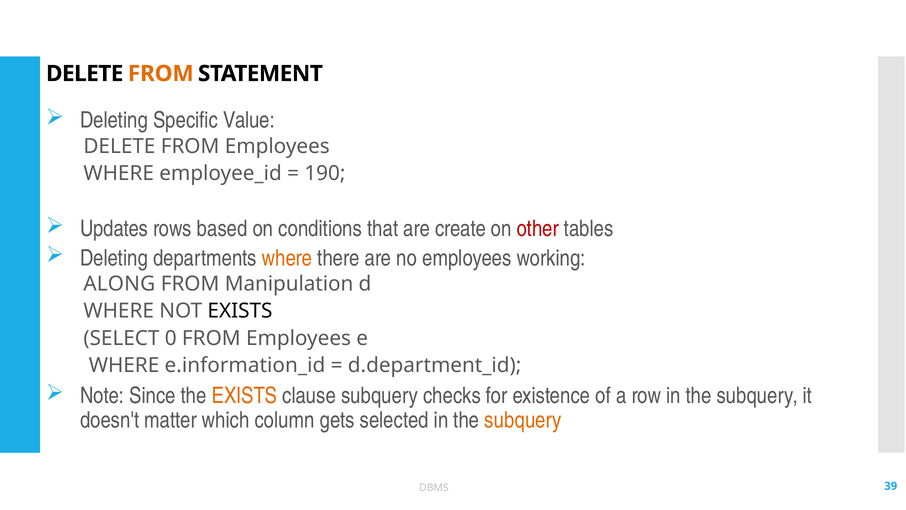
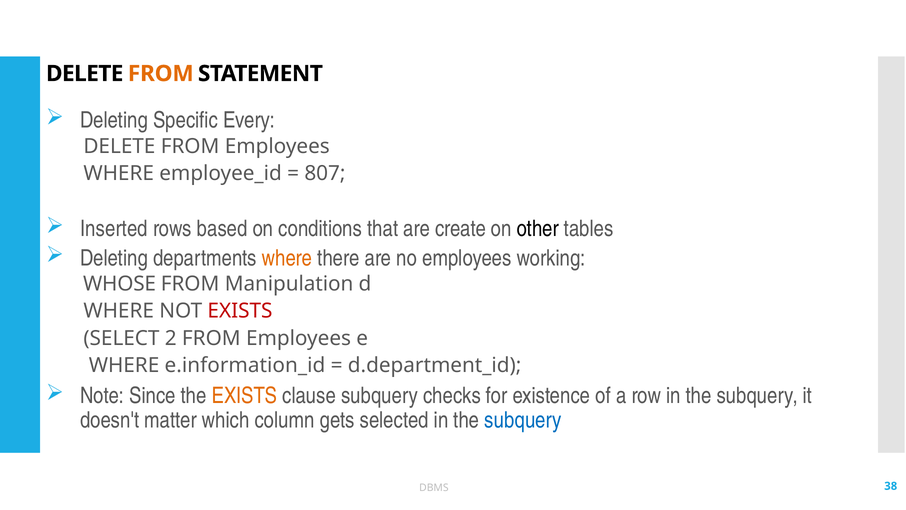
Value: Value -> Every
190: 190 -> 807
Updates: Updates -> Inserted
other colour: red -> black
ALONG: ALONG -> WHOSE
EXISTS at (240, 311) colour: black -> red
0: 0 -> 2
subquery at (523, 420) colour: orange -> blue
39: 39 -> 38
